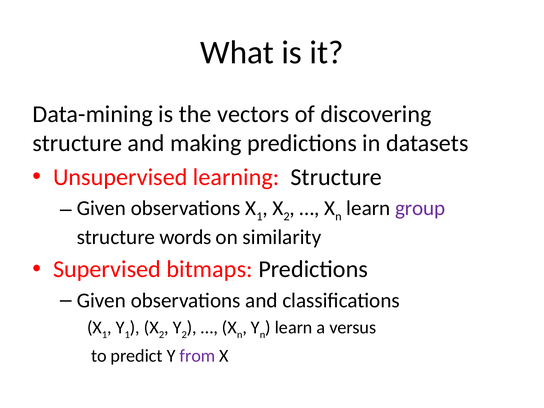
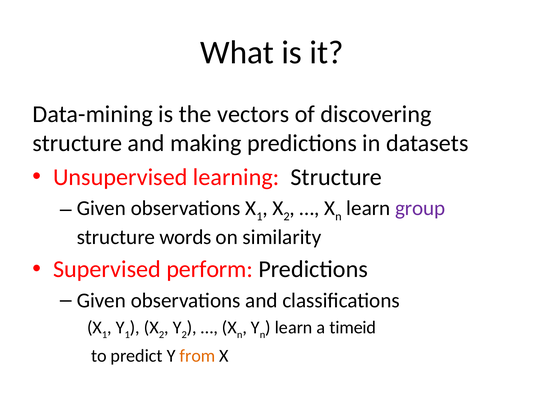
bitmaps: bitmaps -> perform
versus: versus -> timeid
from colour: purple -> orange
